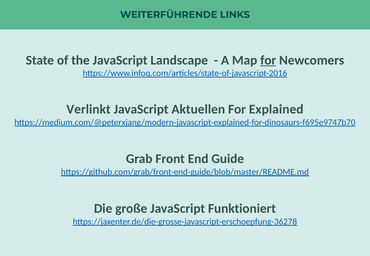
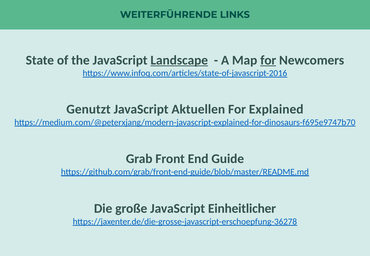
Landscape underline: none -> present
Verlinkt: Verlinkt -> Genutzt
Funktioniert: Funktioniert -> Einheitlicher
